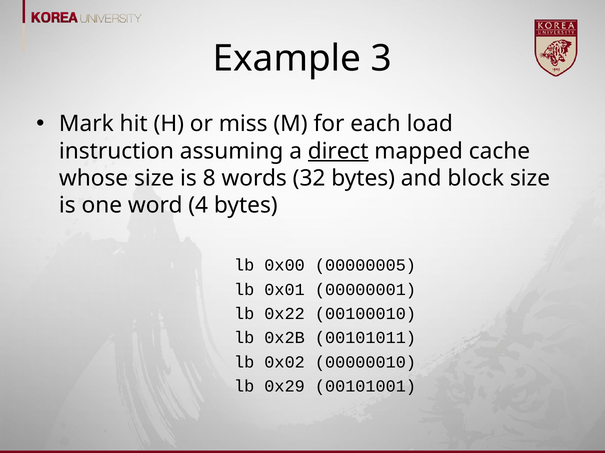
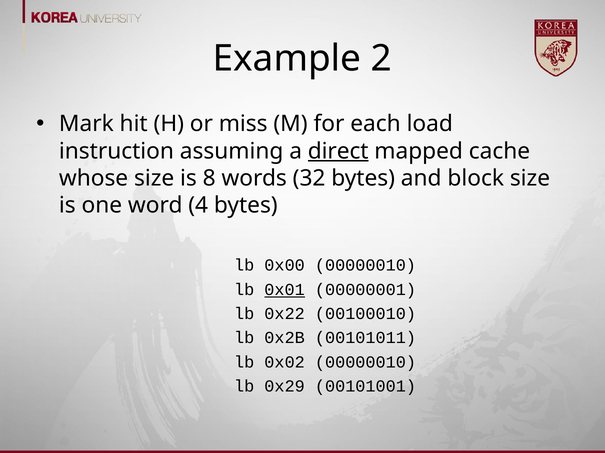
3: 3 -> 2
0x00 00000005: 00000005 -> 00000010
0x01 underline: none -> present
